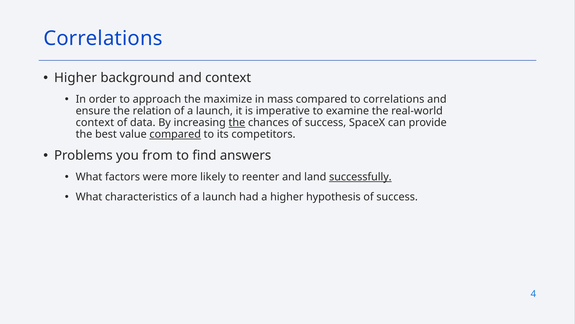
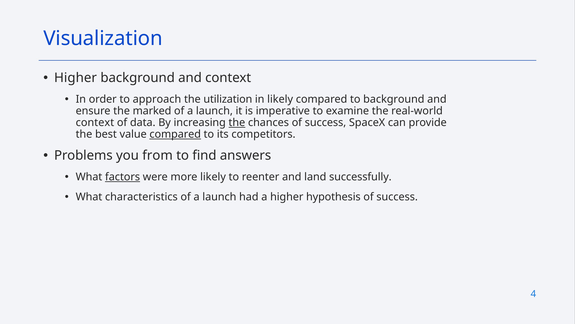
Correlations at (103, 38): Correlations -> Visualization
maximize: maximize -> utilization
in mass: mass -> likely
to correlations: correlations -> background
relation: relation -> marked
factors underline: none -> present
successfully underline: present -> none
